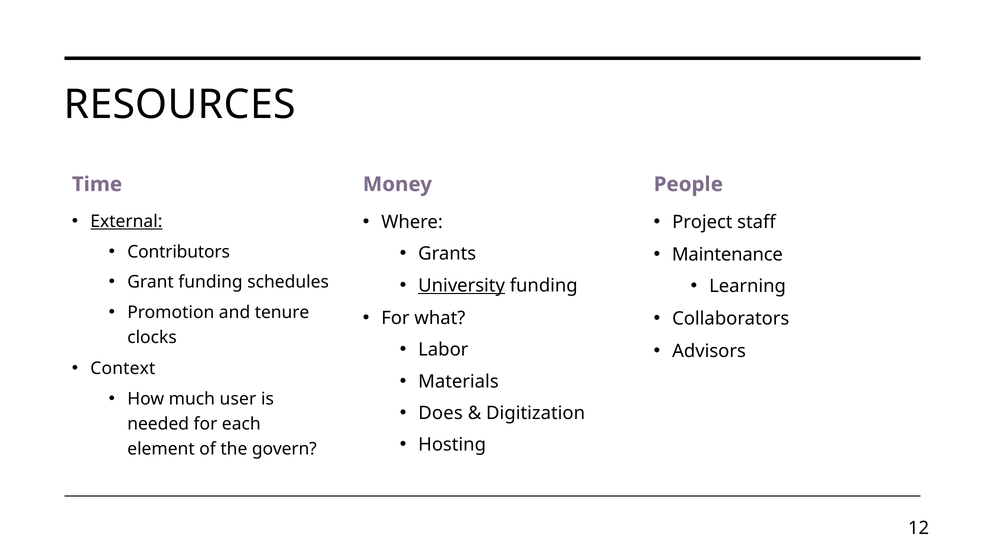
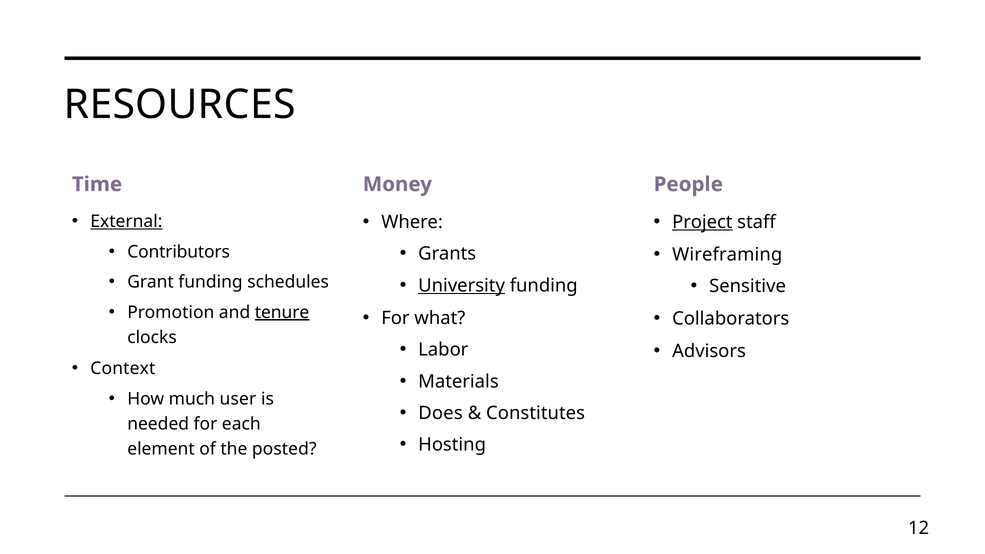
Project underline: none -> present
Maintenance: Maintenance -> Wireframing
Learning: Learning -> Sensitive
tenure underline: none -> present
Digitization: Digitization -> Constitutes
govern: govern -> posted
